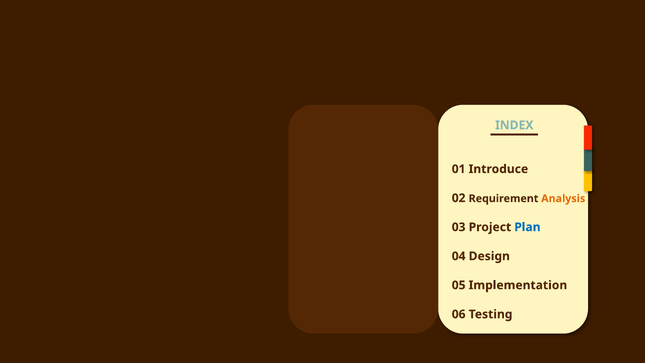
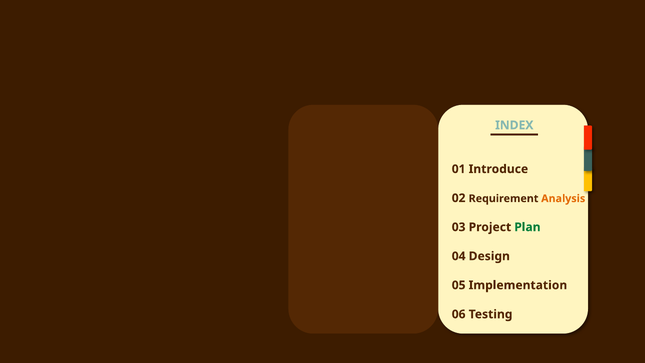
Plan colour: blue -> green
